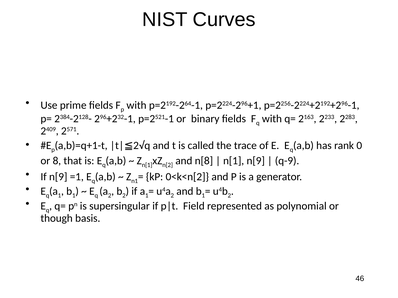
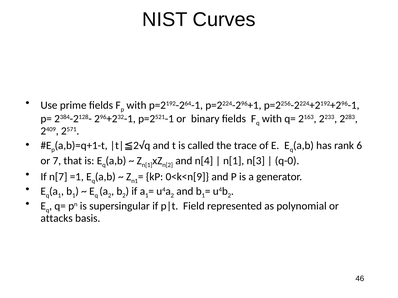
0: 0 -> 6
8: 8 -> 7
n[8: n[8 -> n[4
n[1 n[9: n[9 -> n[3
q-9: q-9 -> q-0
If n[9: n[9 -> n[7
0<k<n[2: 0<k<n[2 -> 0<k<n[9
though: though -> attacks
